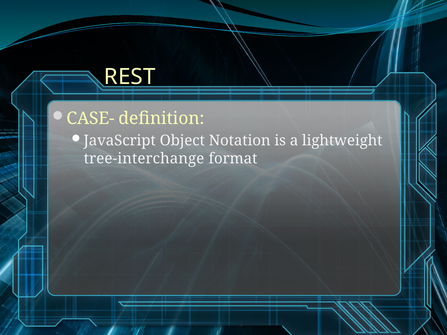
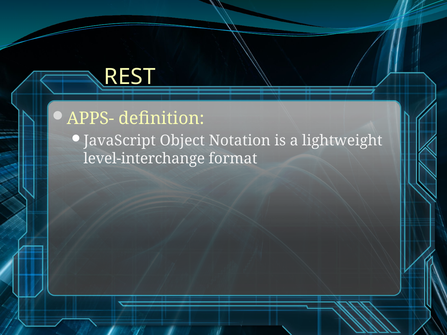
CASE-: CASE- -> APPS-
tree-interchange: tree-interchange -> level-interchange
